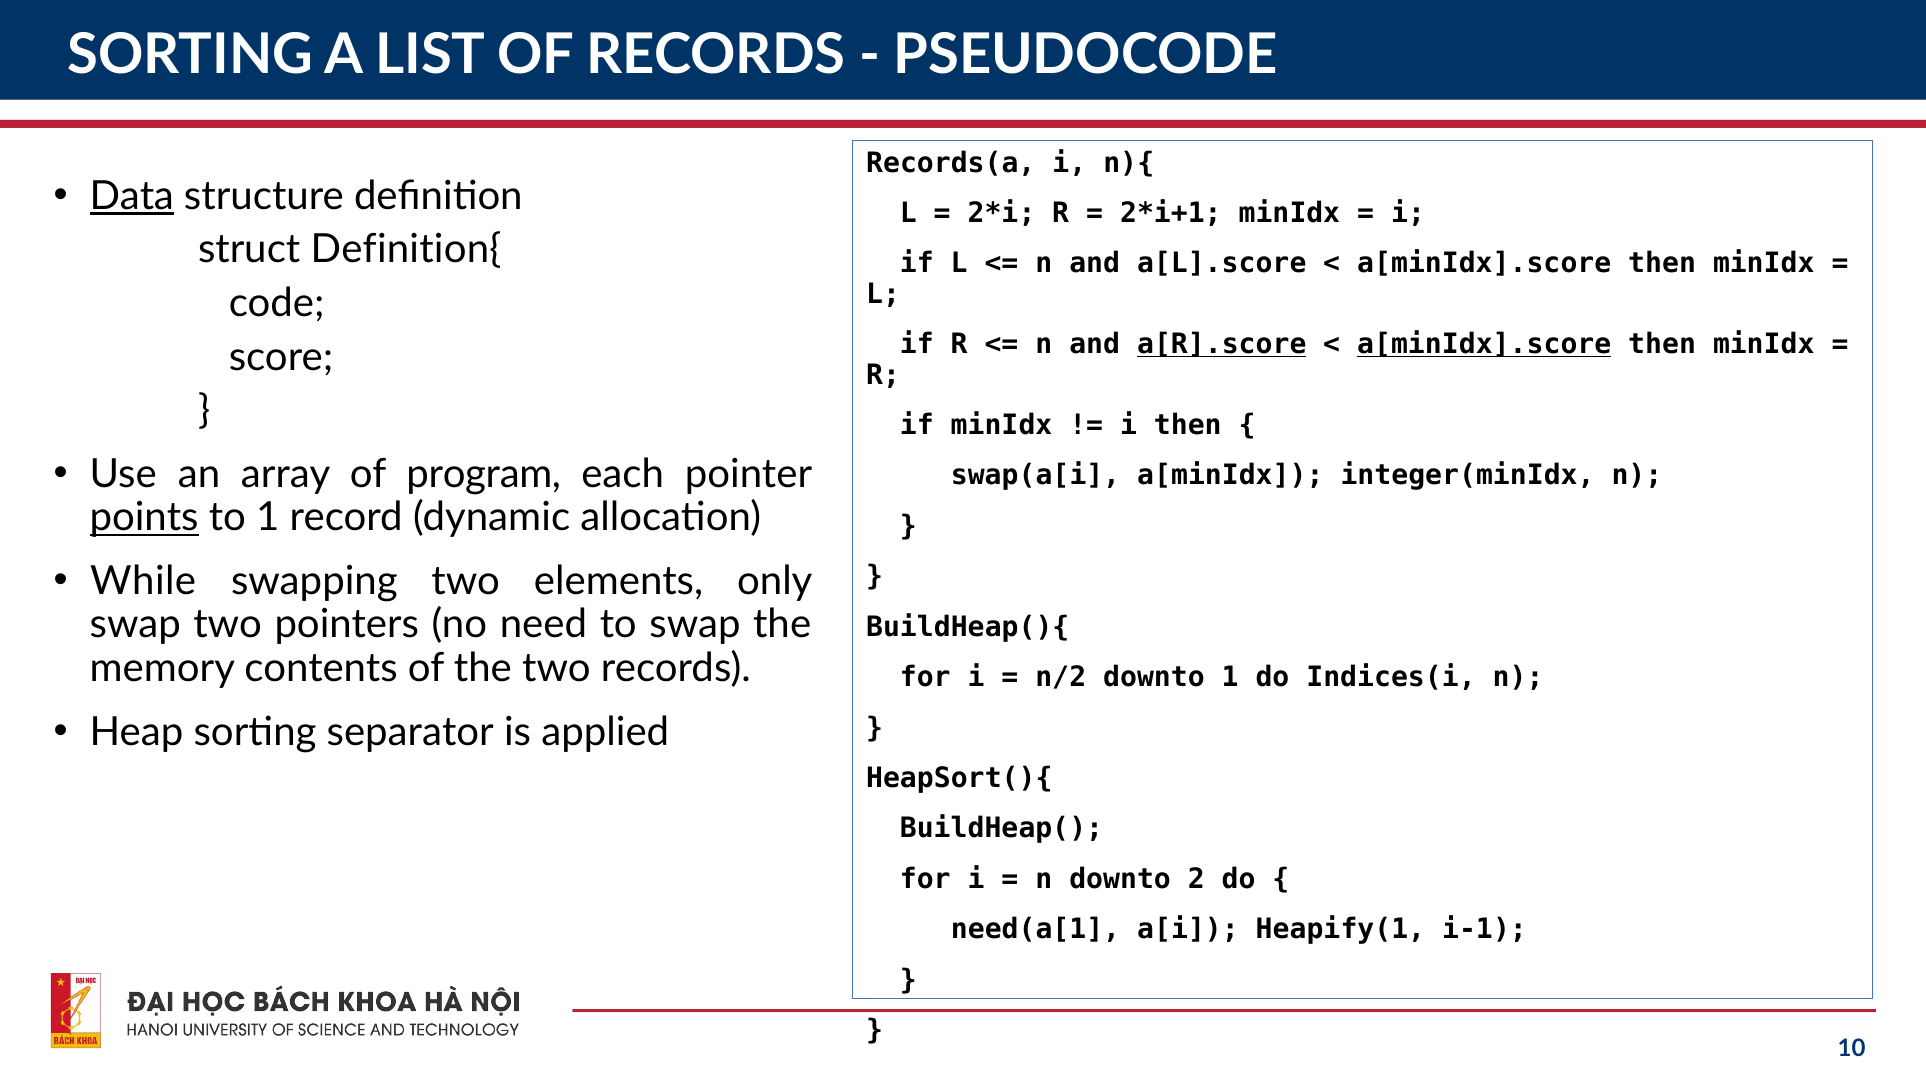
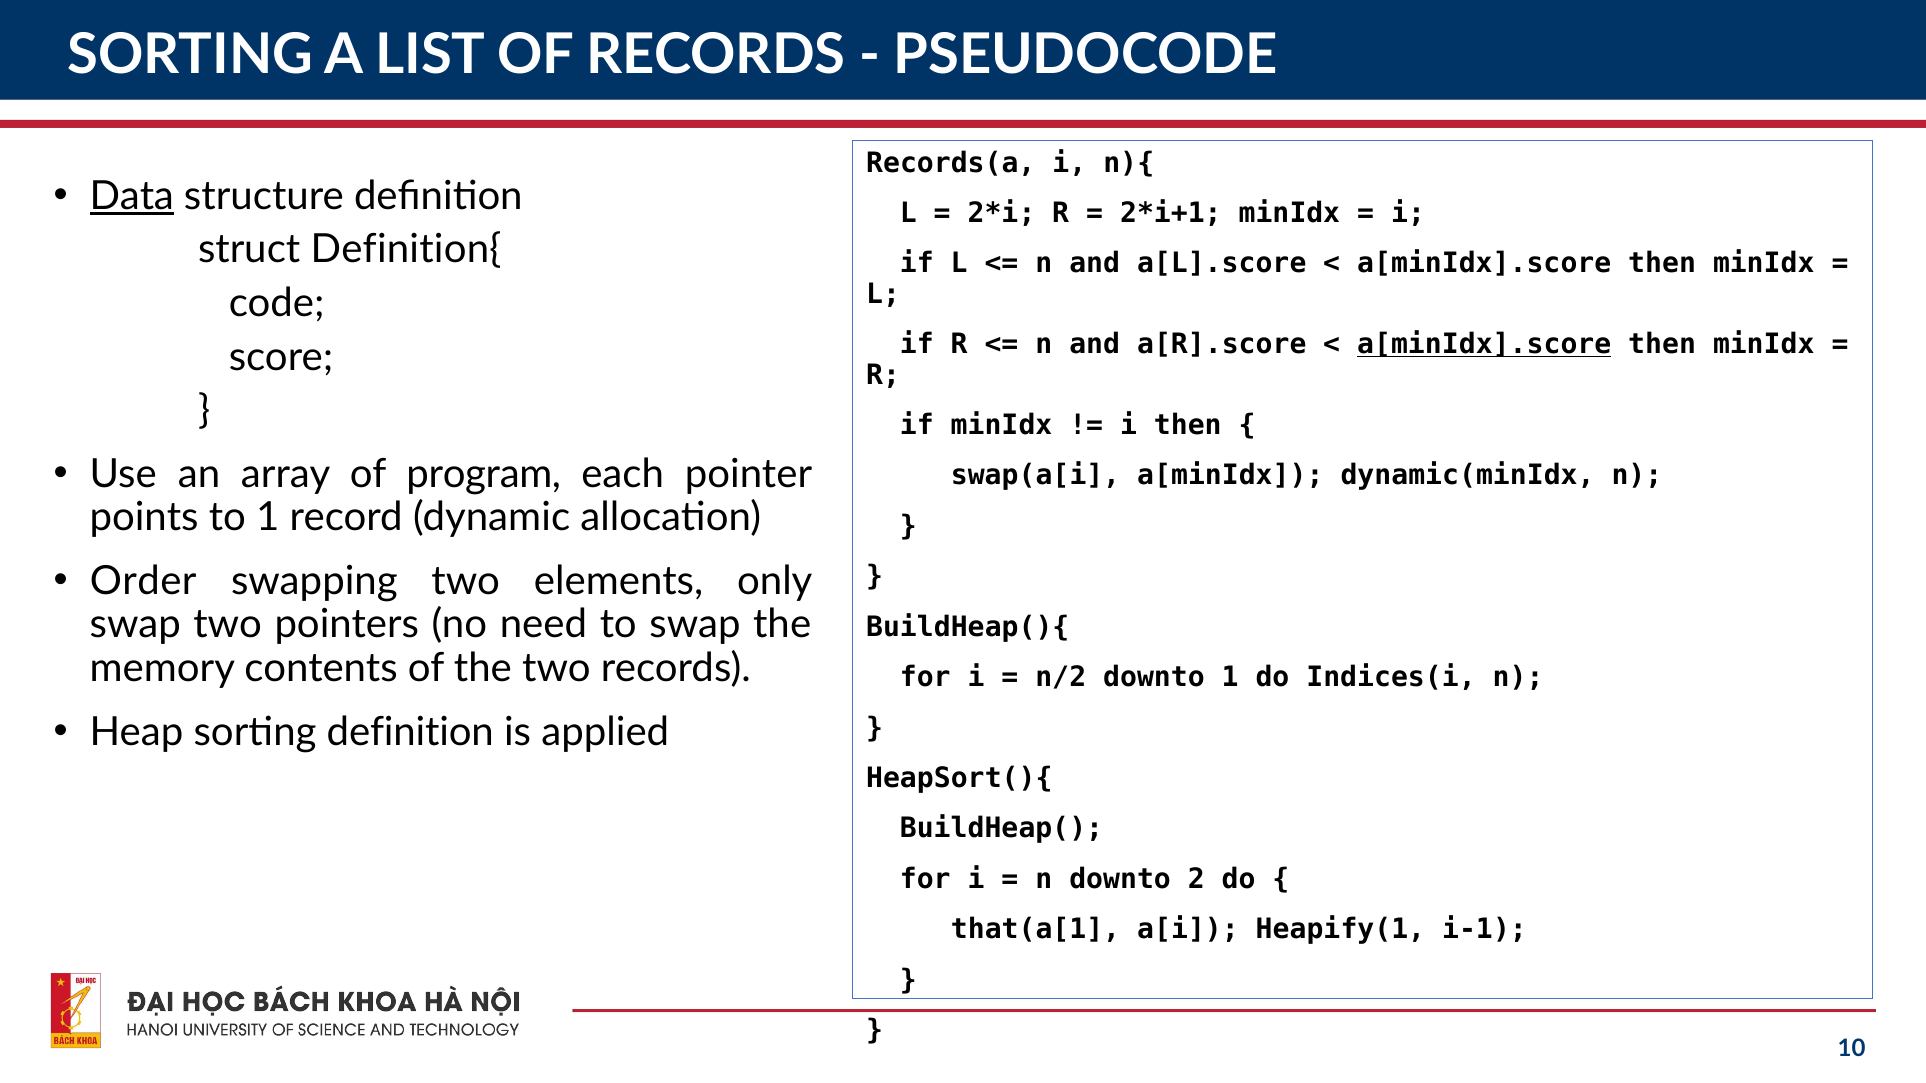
a[R].score underline: present -> none
integer(minIdx: integer(minIdx -> dynamic(minIdx
points underline: present -> none
While: While -> Order
sorting separator: separator -> definition
need(a[1: need(a[1 -> that(a[1
